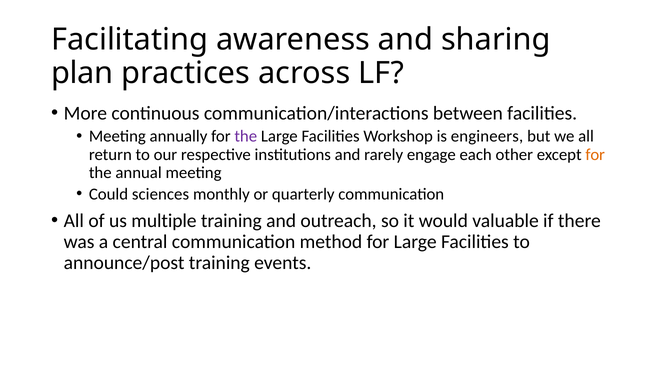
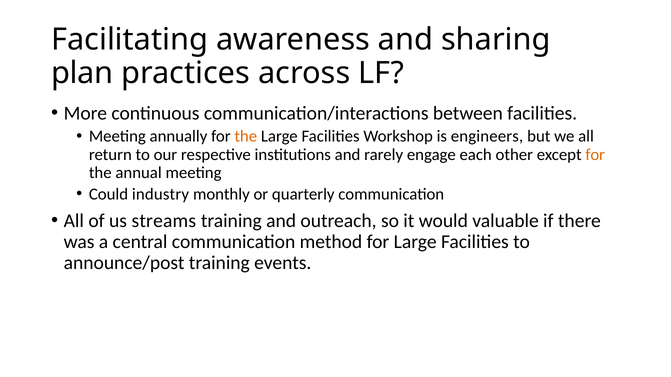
the at (246, 137) colour: purple -> orange
sciences: sciences -> industry
multiple: multiple -> streams
